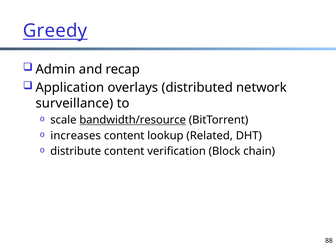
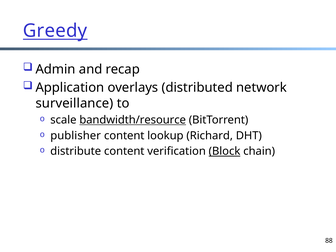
increases: increases -> publisher
Related: Related -> Richard
Block underline: none -> present
